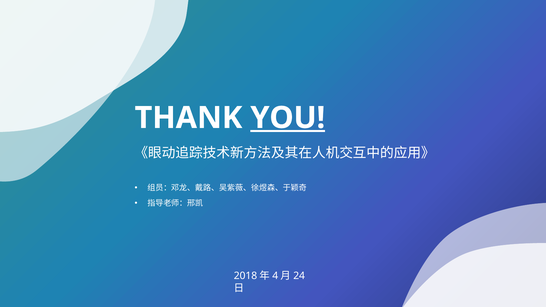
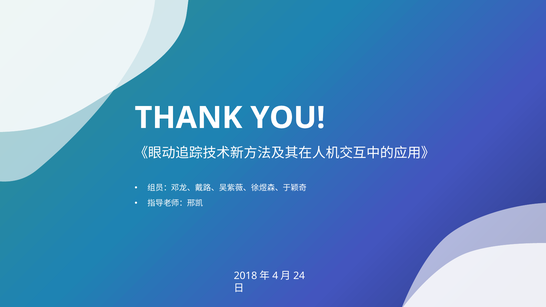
YOU underline: present -> none
